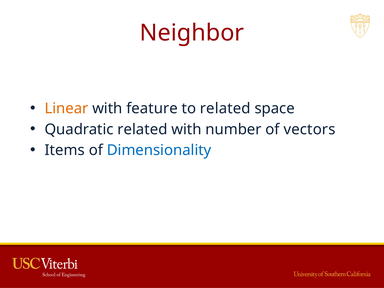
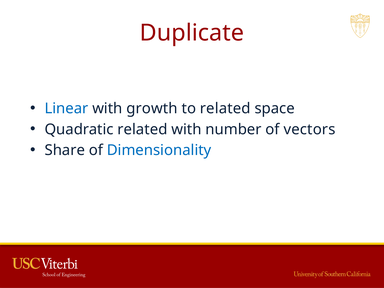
Neighbor: Neighbor -> Duplicate
Linear colour: orange -> blue
feature: feature -> growth
Items: Items -> Share
